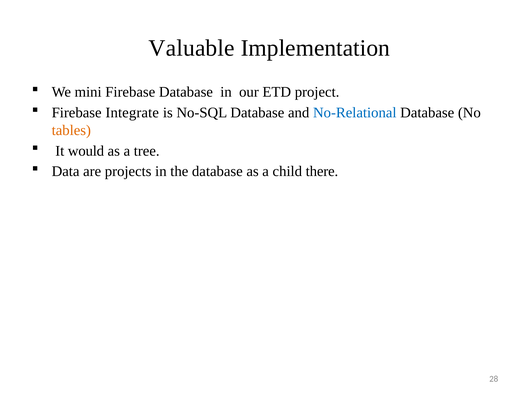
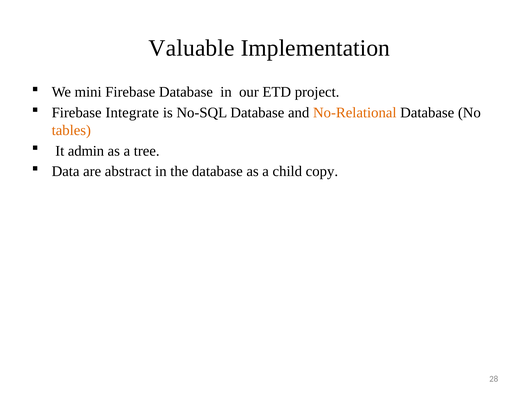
No-Relational colour: blue -> orange
would: would -> admin
projects: projects -> abstract
there: there -> copy
